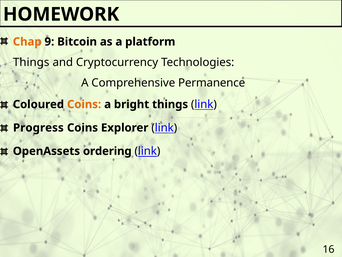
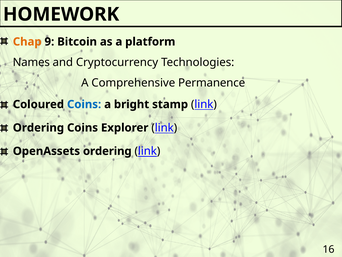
Things at (31, 62): Things -> Names
Coins at (84, 104) colour: orange -> blue
bright things: things -> stamp
Progress at (38, 128): Progress -> Ordering
